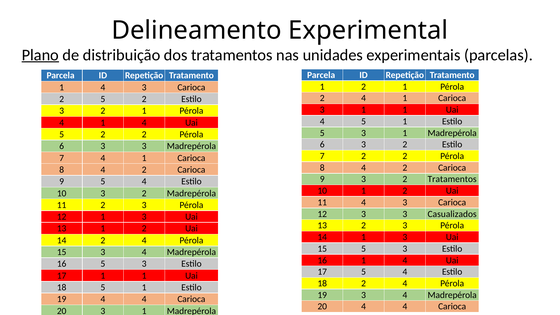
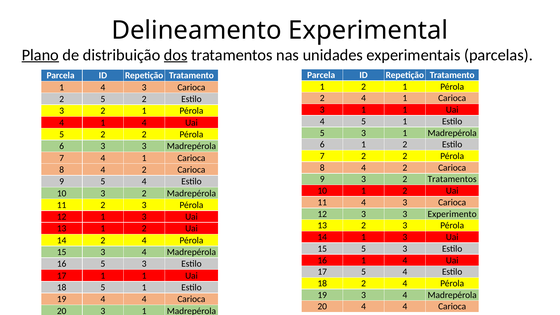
dos underline: none -> present
3 at (364, 145): 3 -> 1
Casualizados: Casualizados -> Experimento
